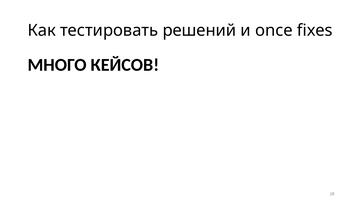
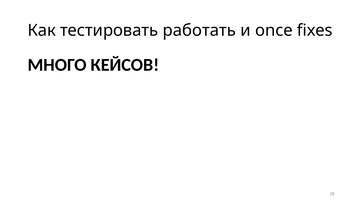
решений: решений -> работать
